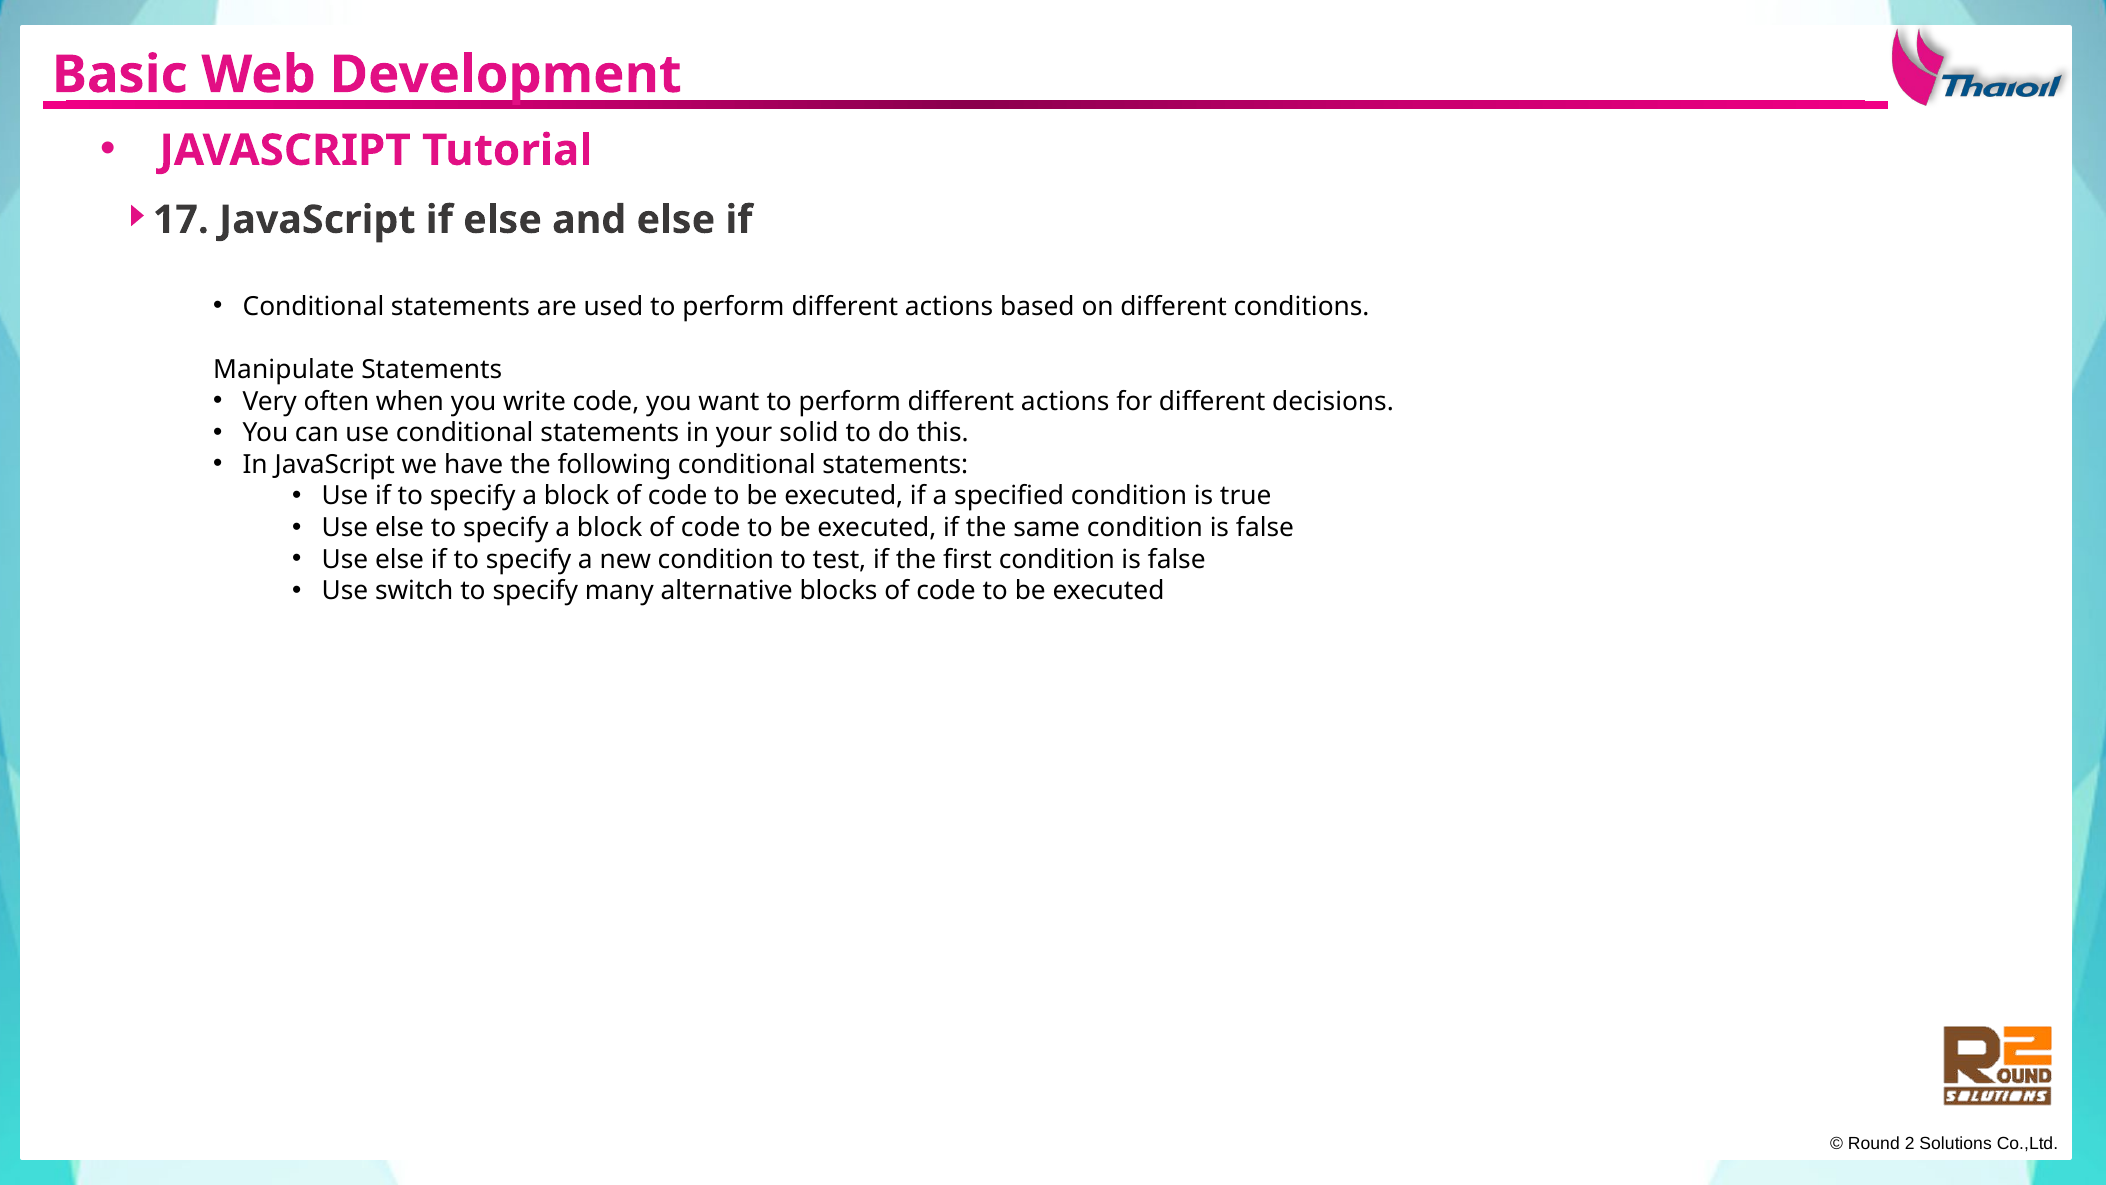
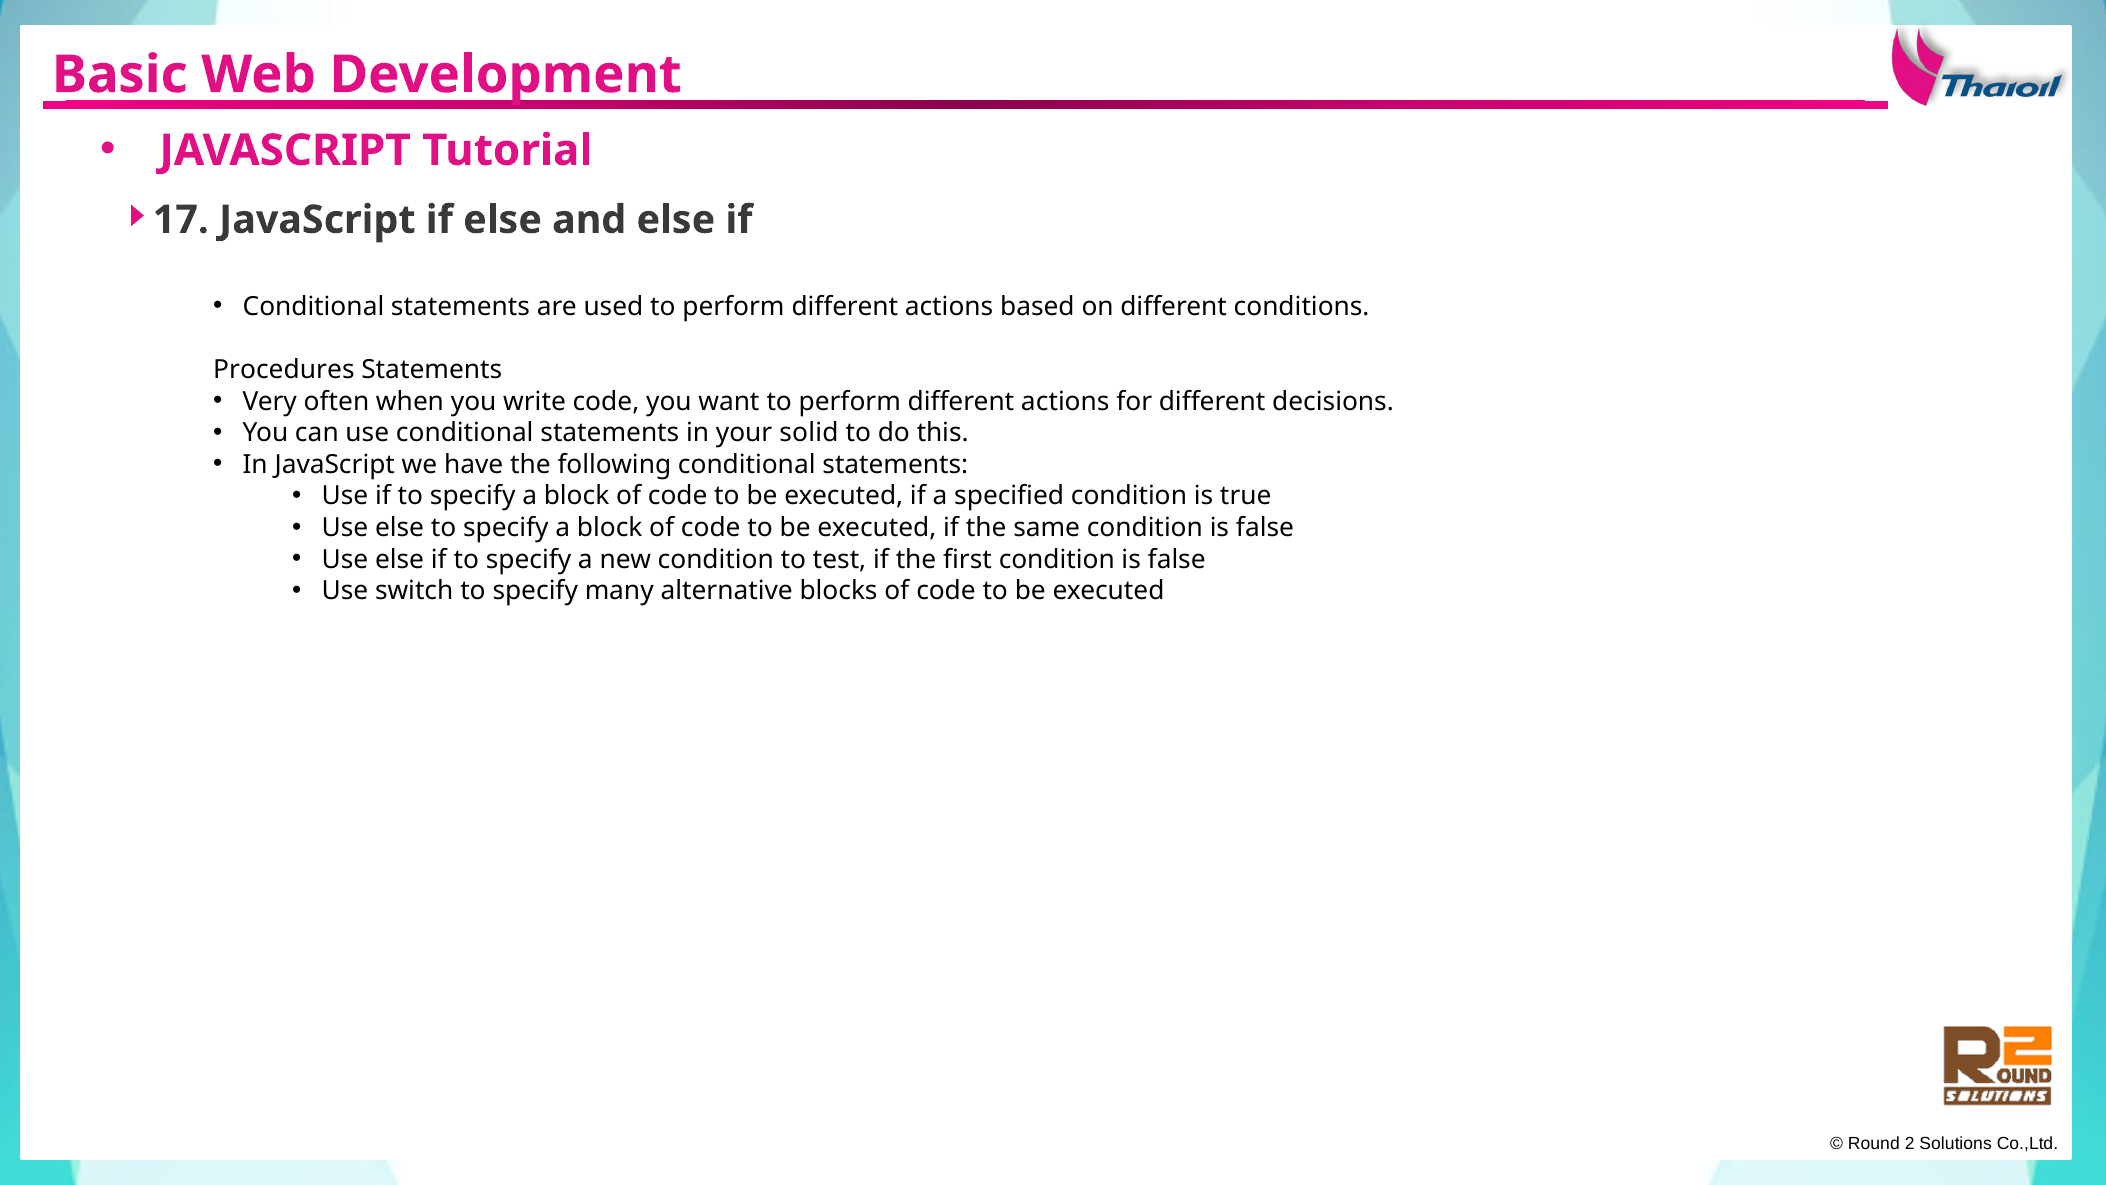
Manipulate: Manipulate -> Procedures
